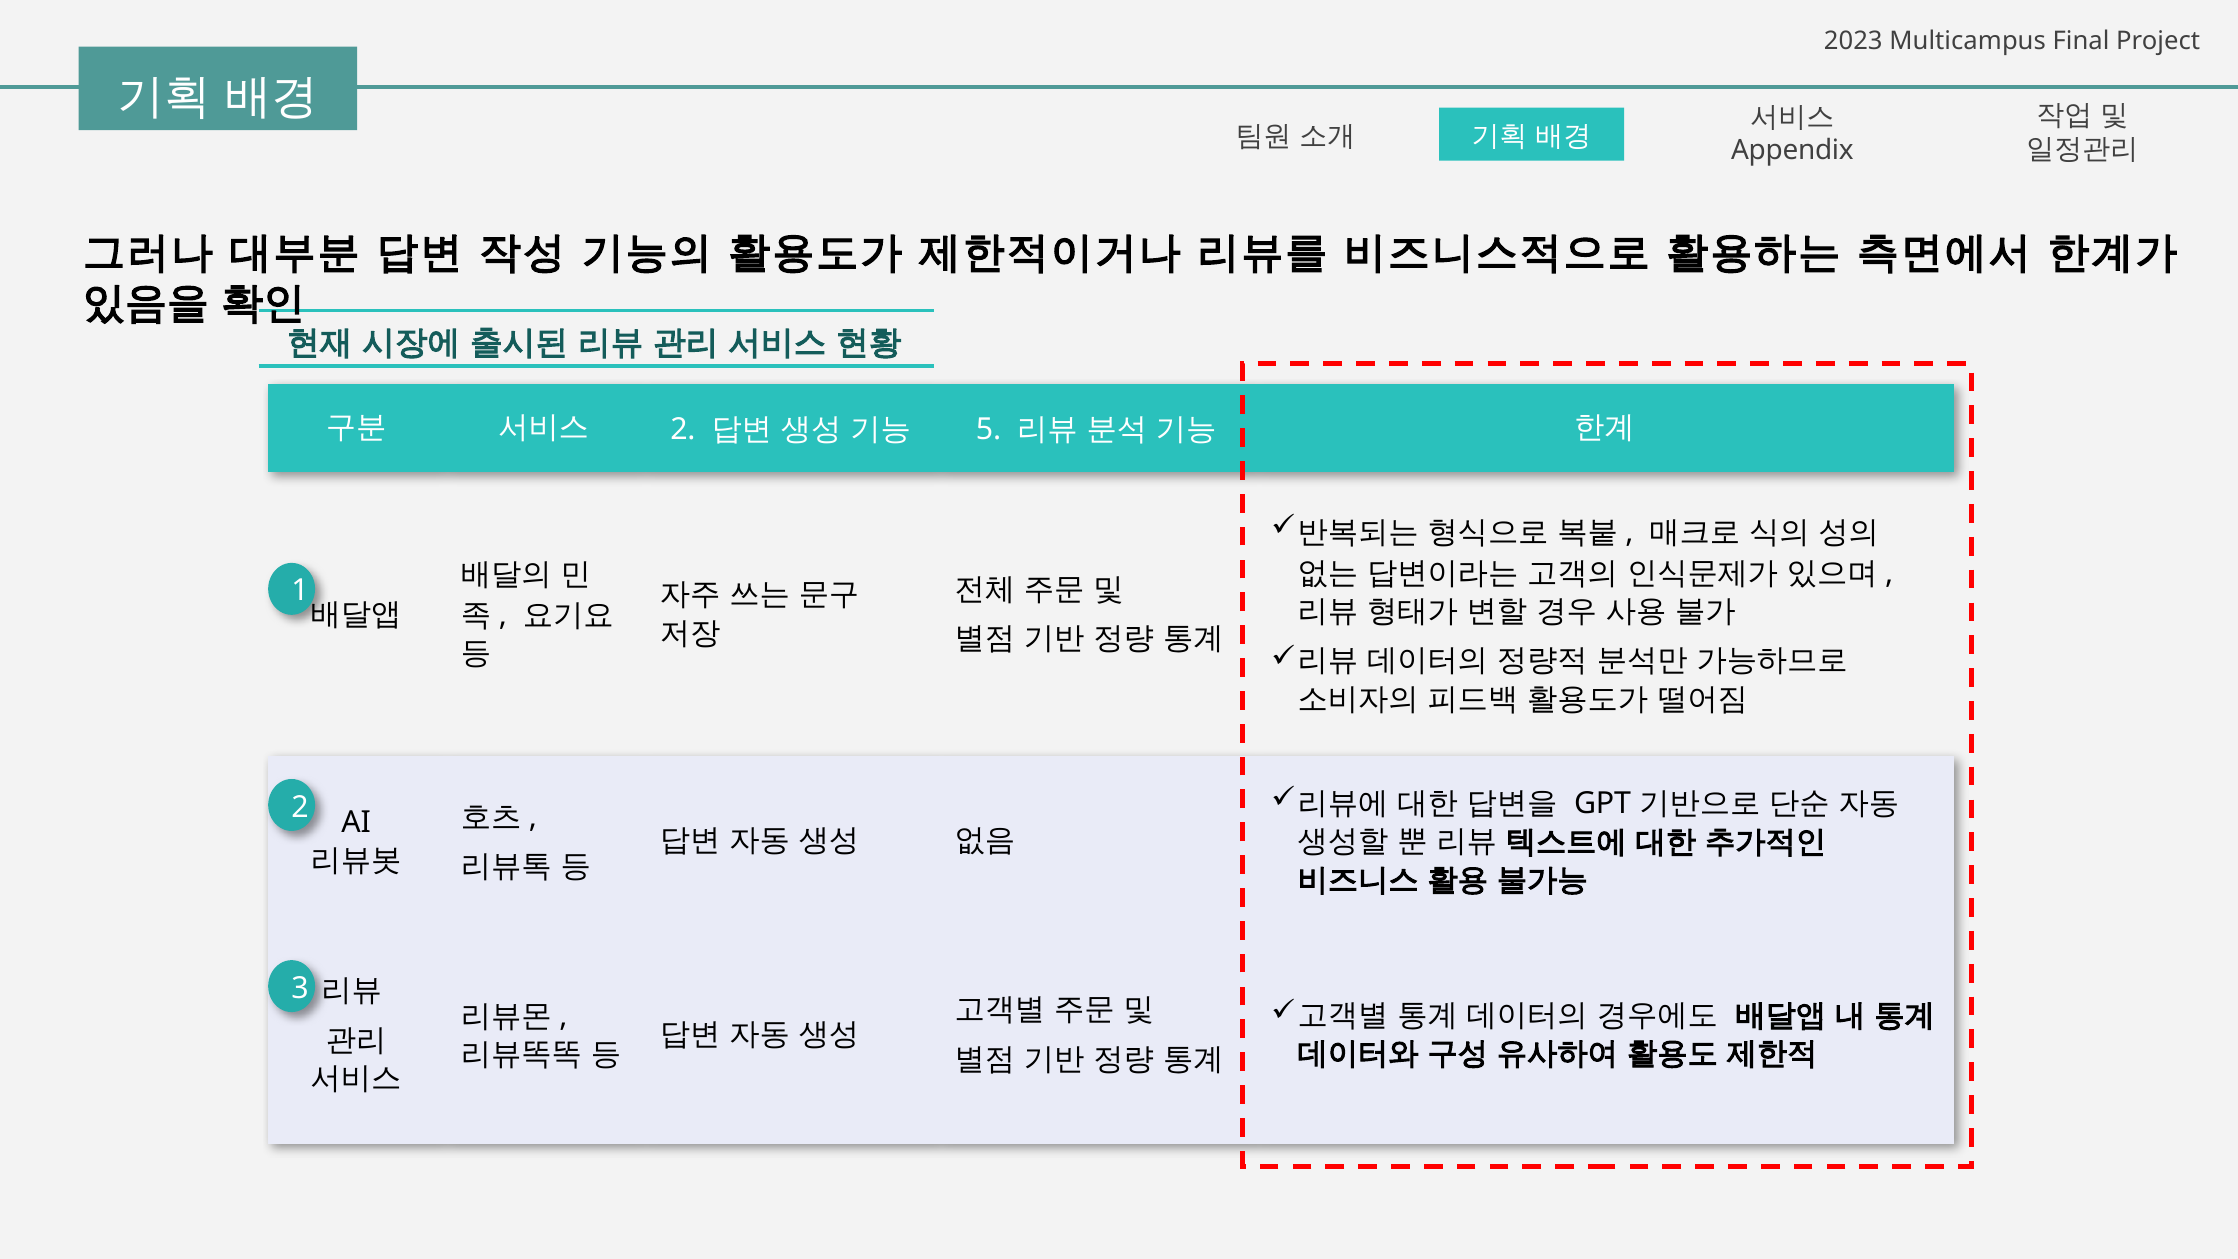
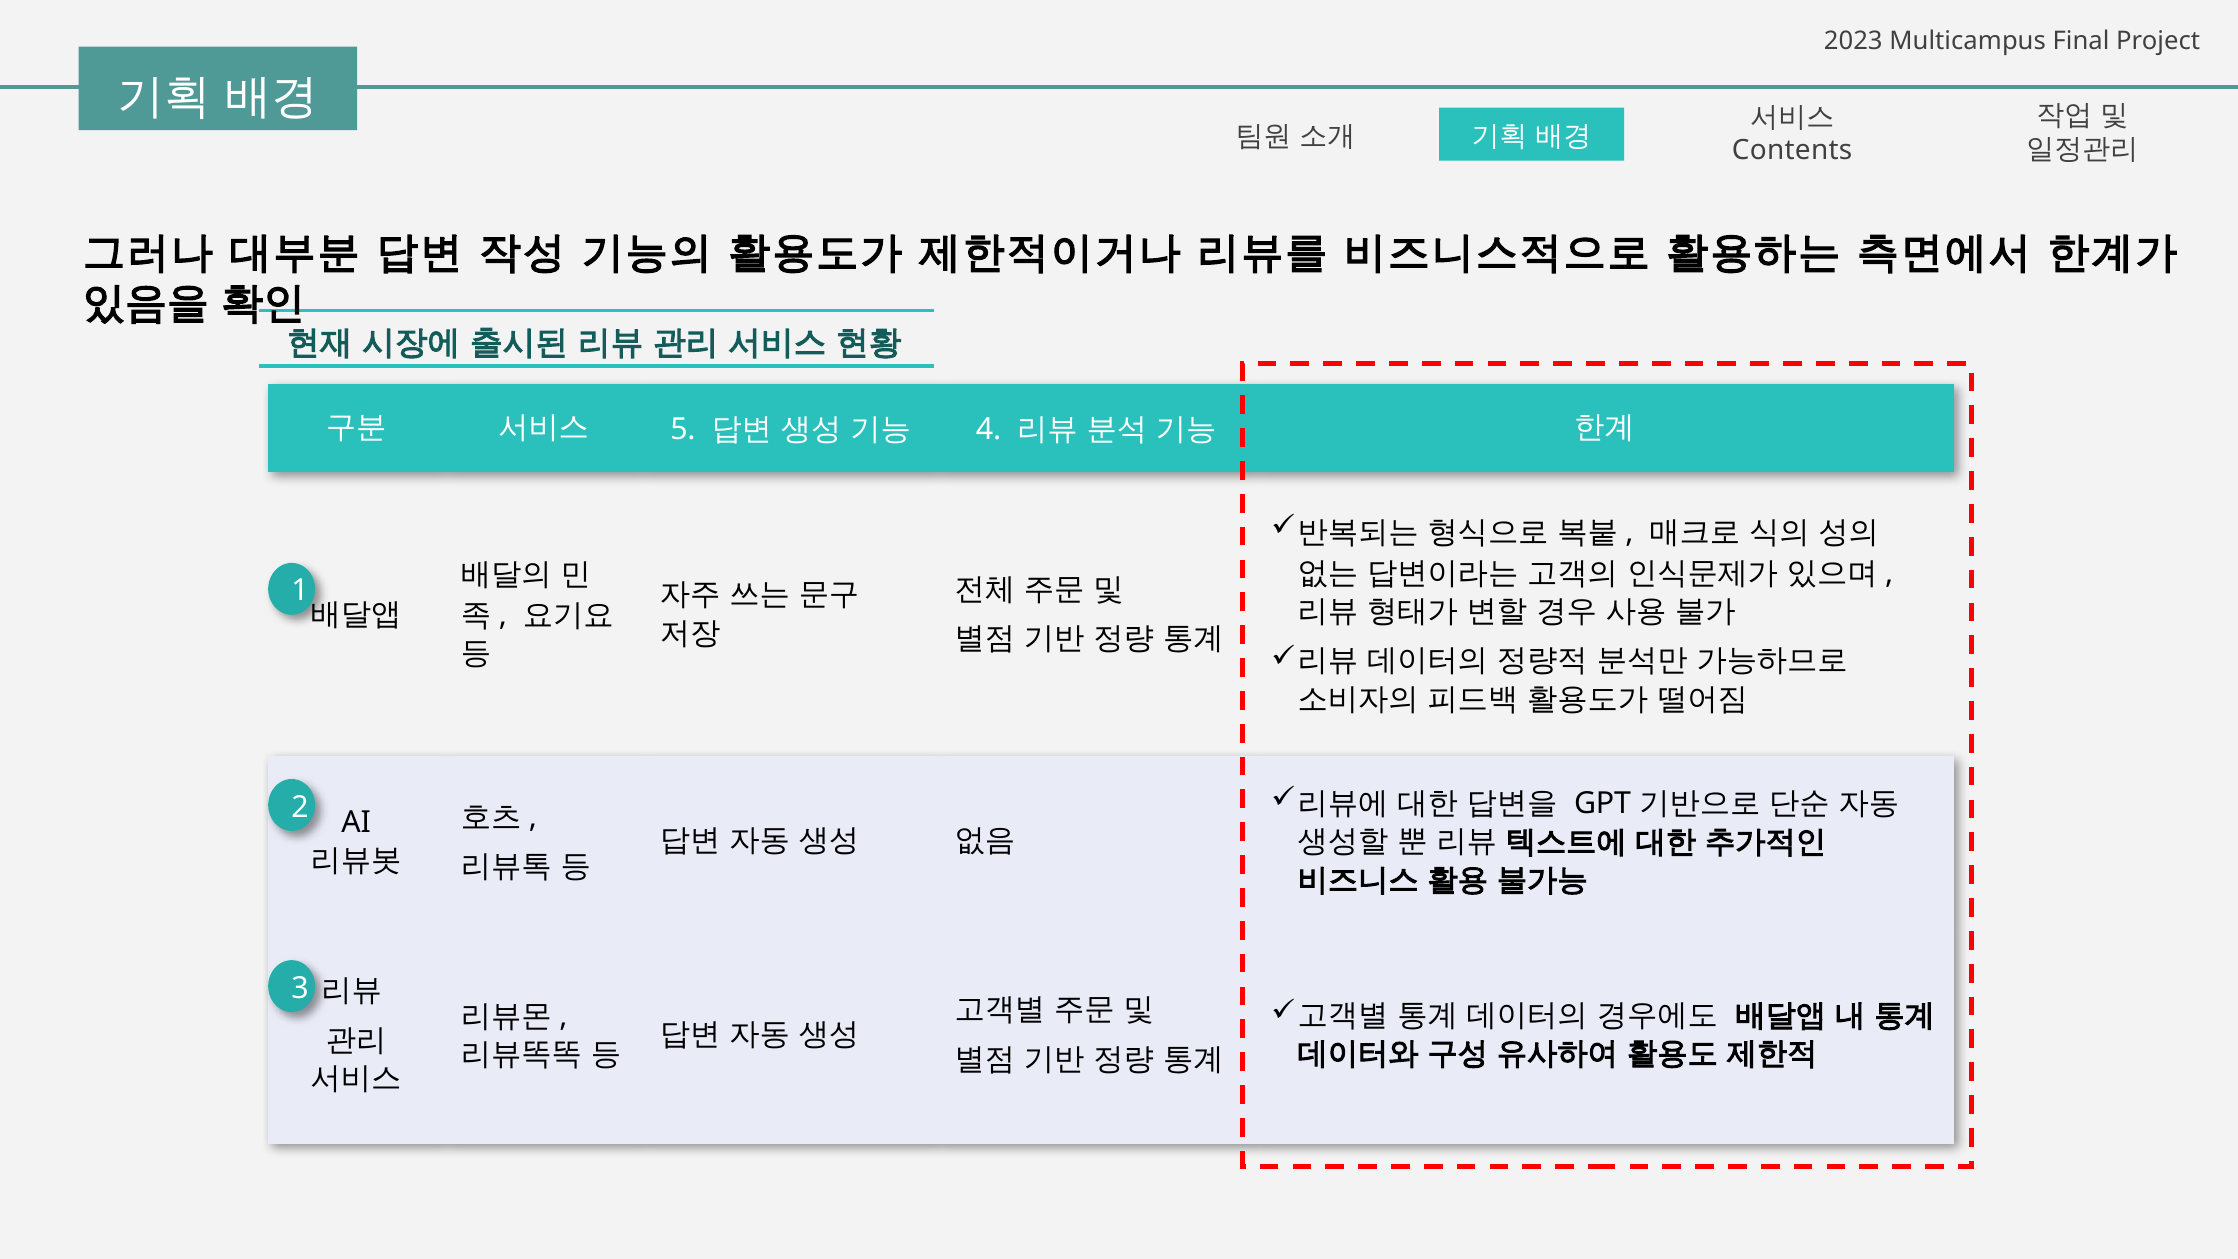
Appendix: Appendix -> Contents
2 at (683, 430): 2 -> 5
5: 5 -> 4
